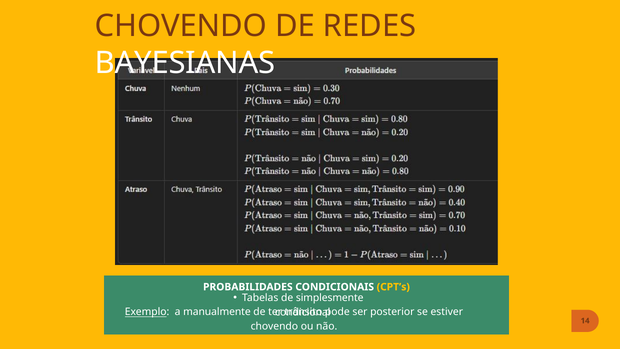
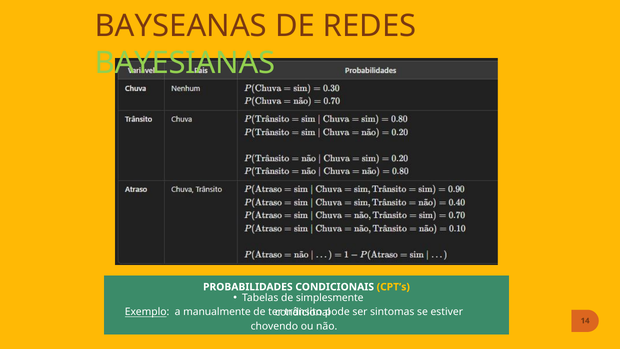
CHOVENDO at (181, 26): CHOVENDO -> BAYSEANAS
BAYESIANAS colour: white -> light green
posterior: posterior -> sintomas
